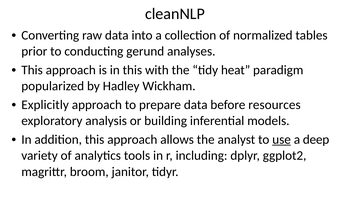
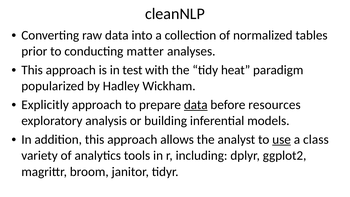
gerund: gerund -> matter
in this: this -> test
data at (196, 105) underline: none -> present
deep: deep -> class
